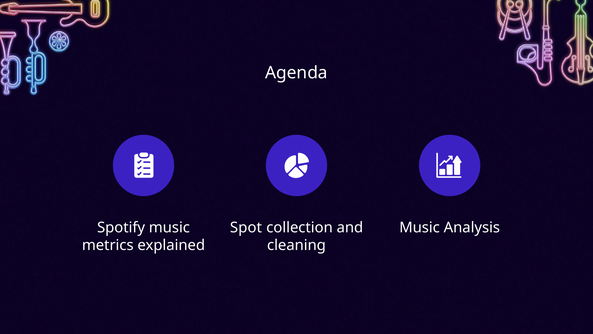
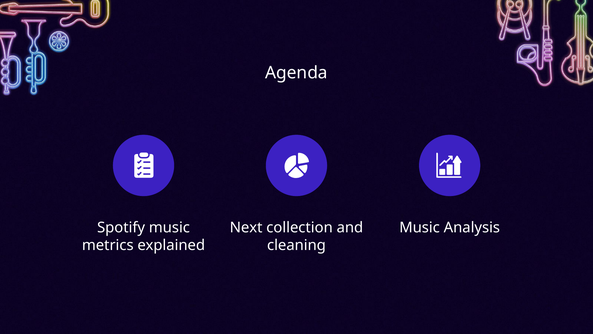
Spot: Spot -> Next
